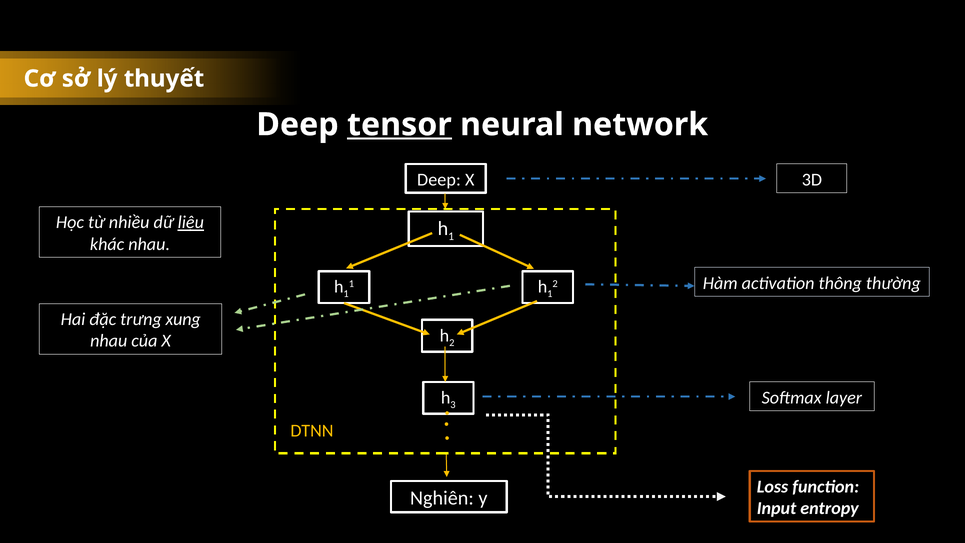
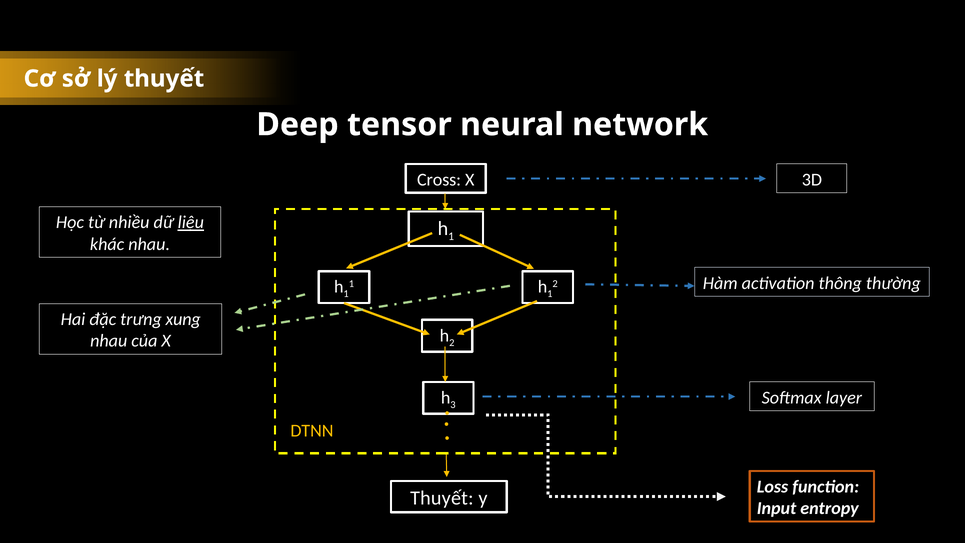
tensor underline: present -> none
Deep at (439, 180): Deep -> Cross
Nghiên: Nghiên -> Thuyết
